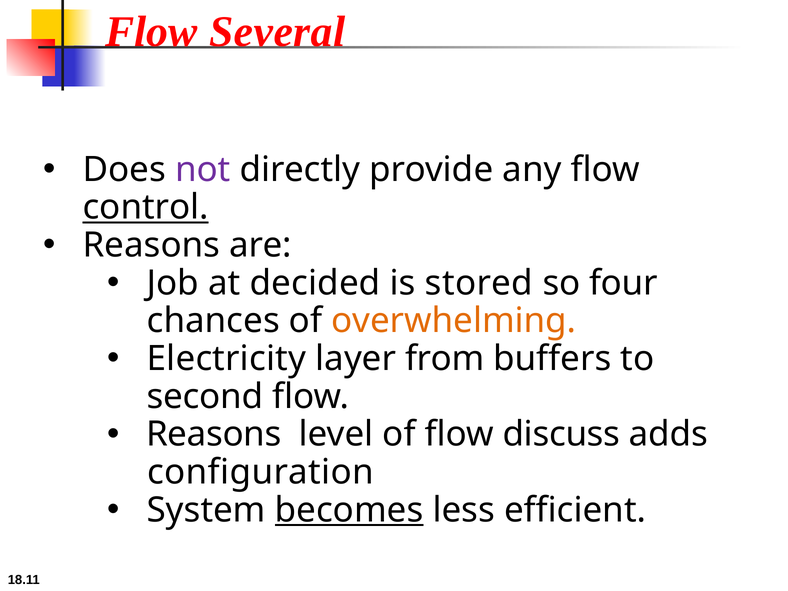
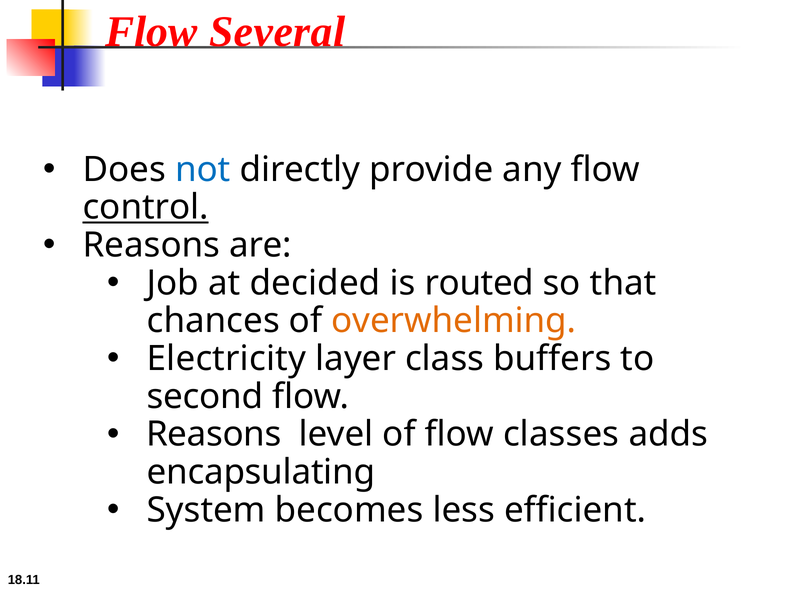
not colour: purple -> blue
stored: stored -> routed
four: four -> that
from: from -> class
discuss: discuss -> classes
configuration: configuration -> encapsulating
becomes underline: present -> none
